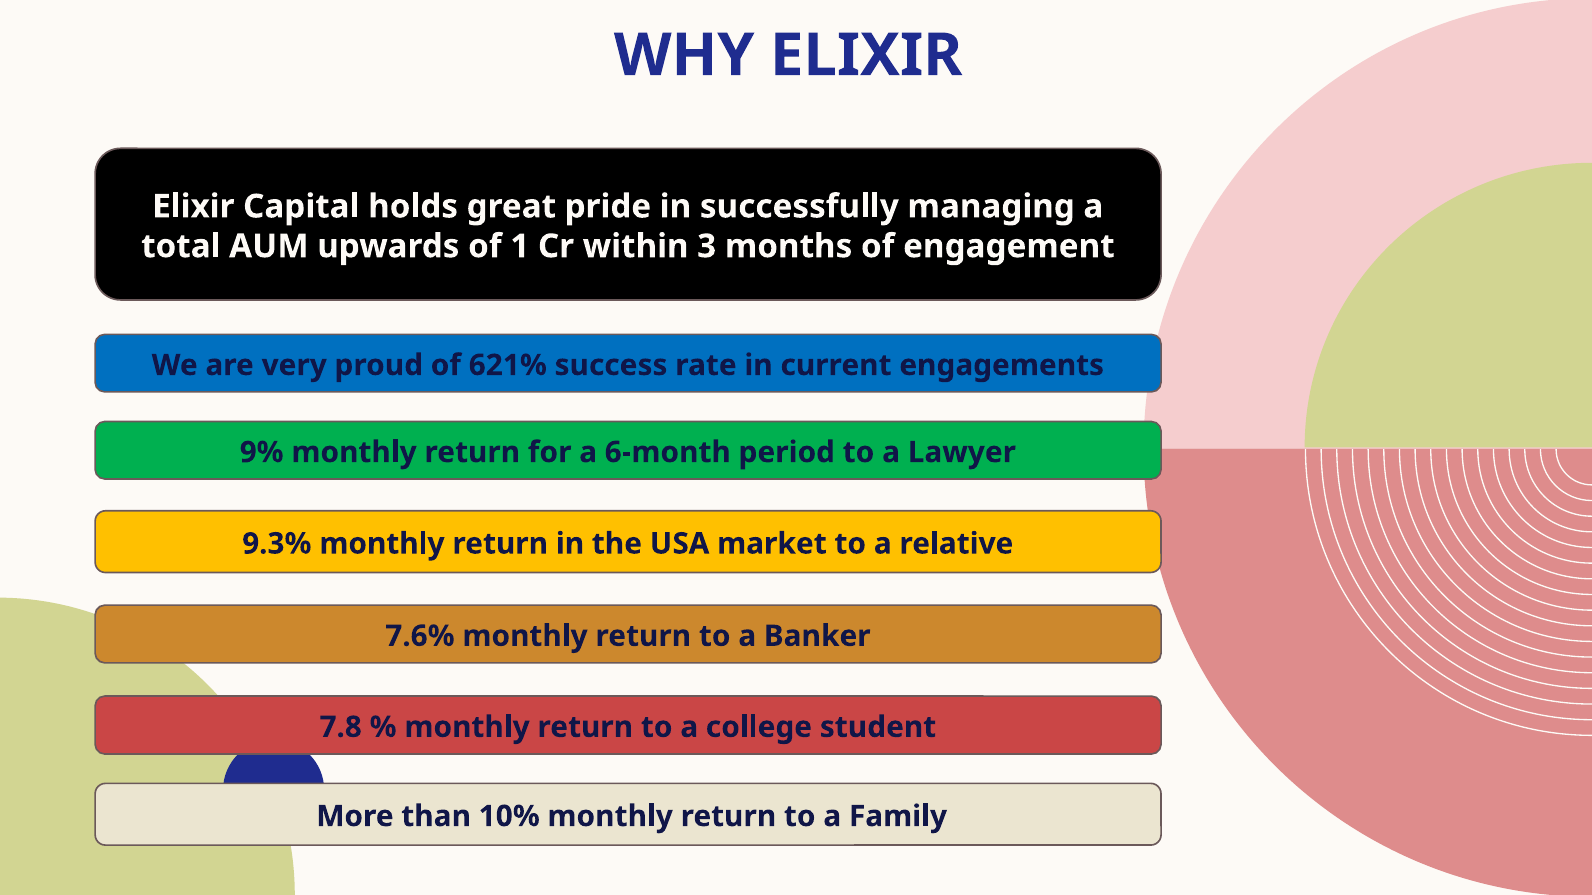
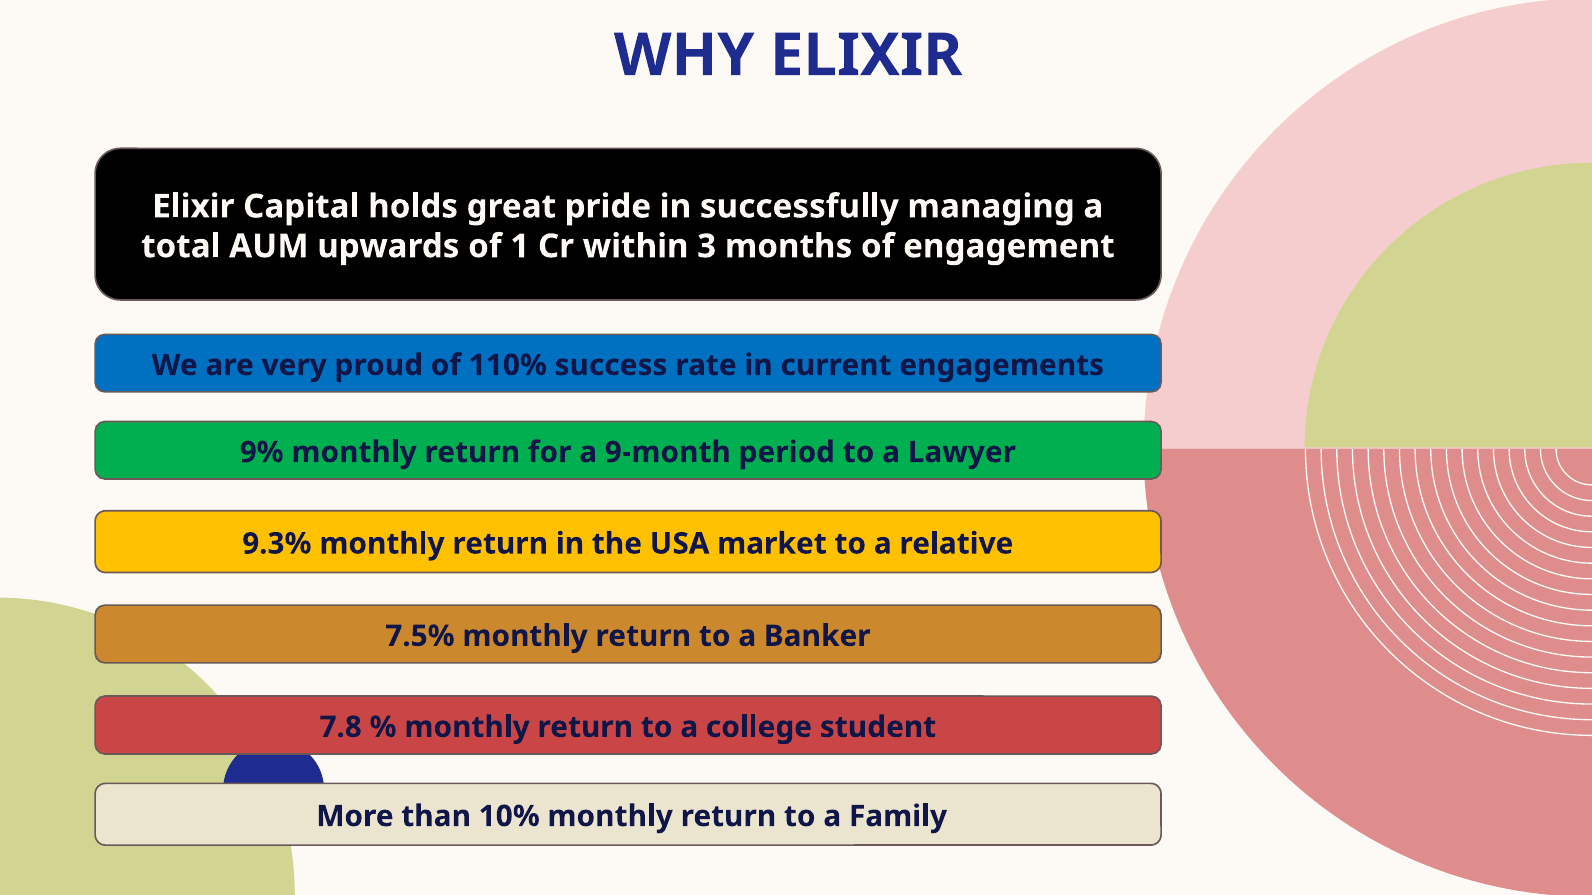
621%: 621% -> 110%
6-month: 6-month -> 9-month
7.6%: 7.6% -> 7.5%
